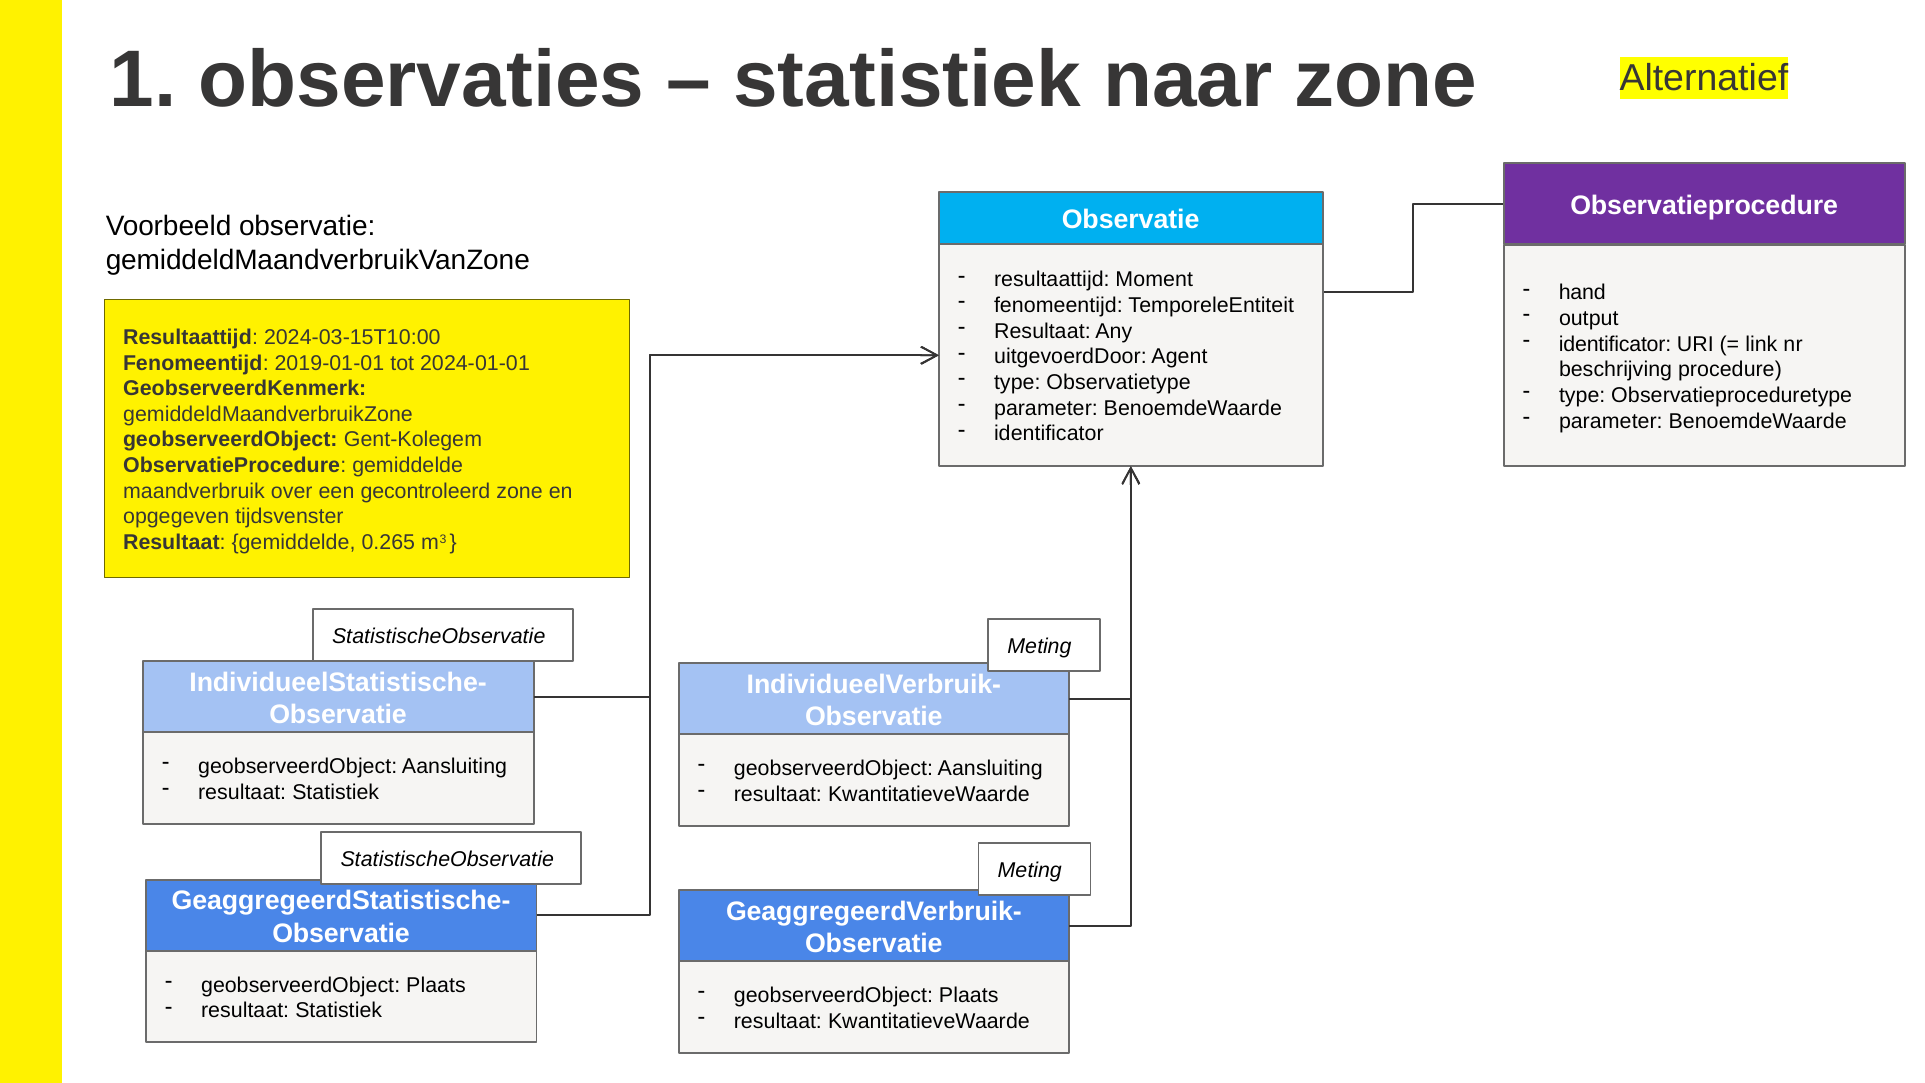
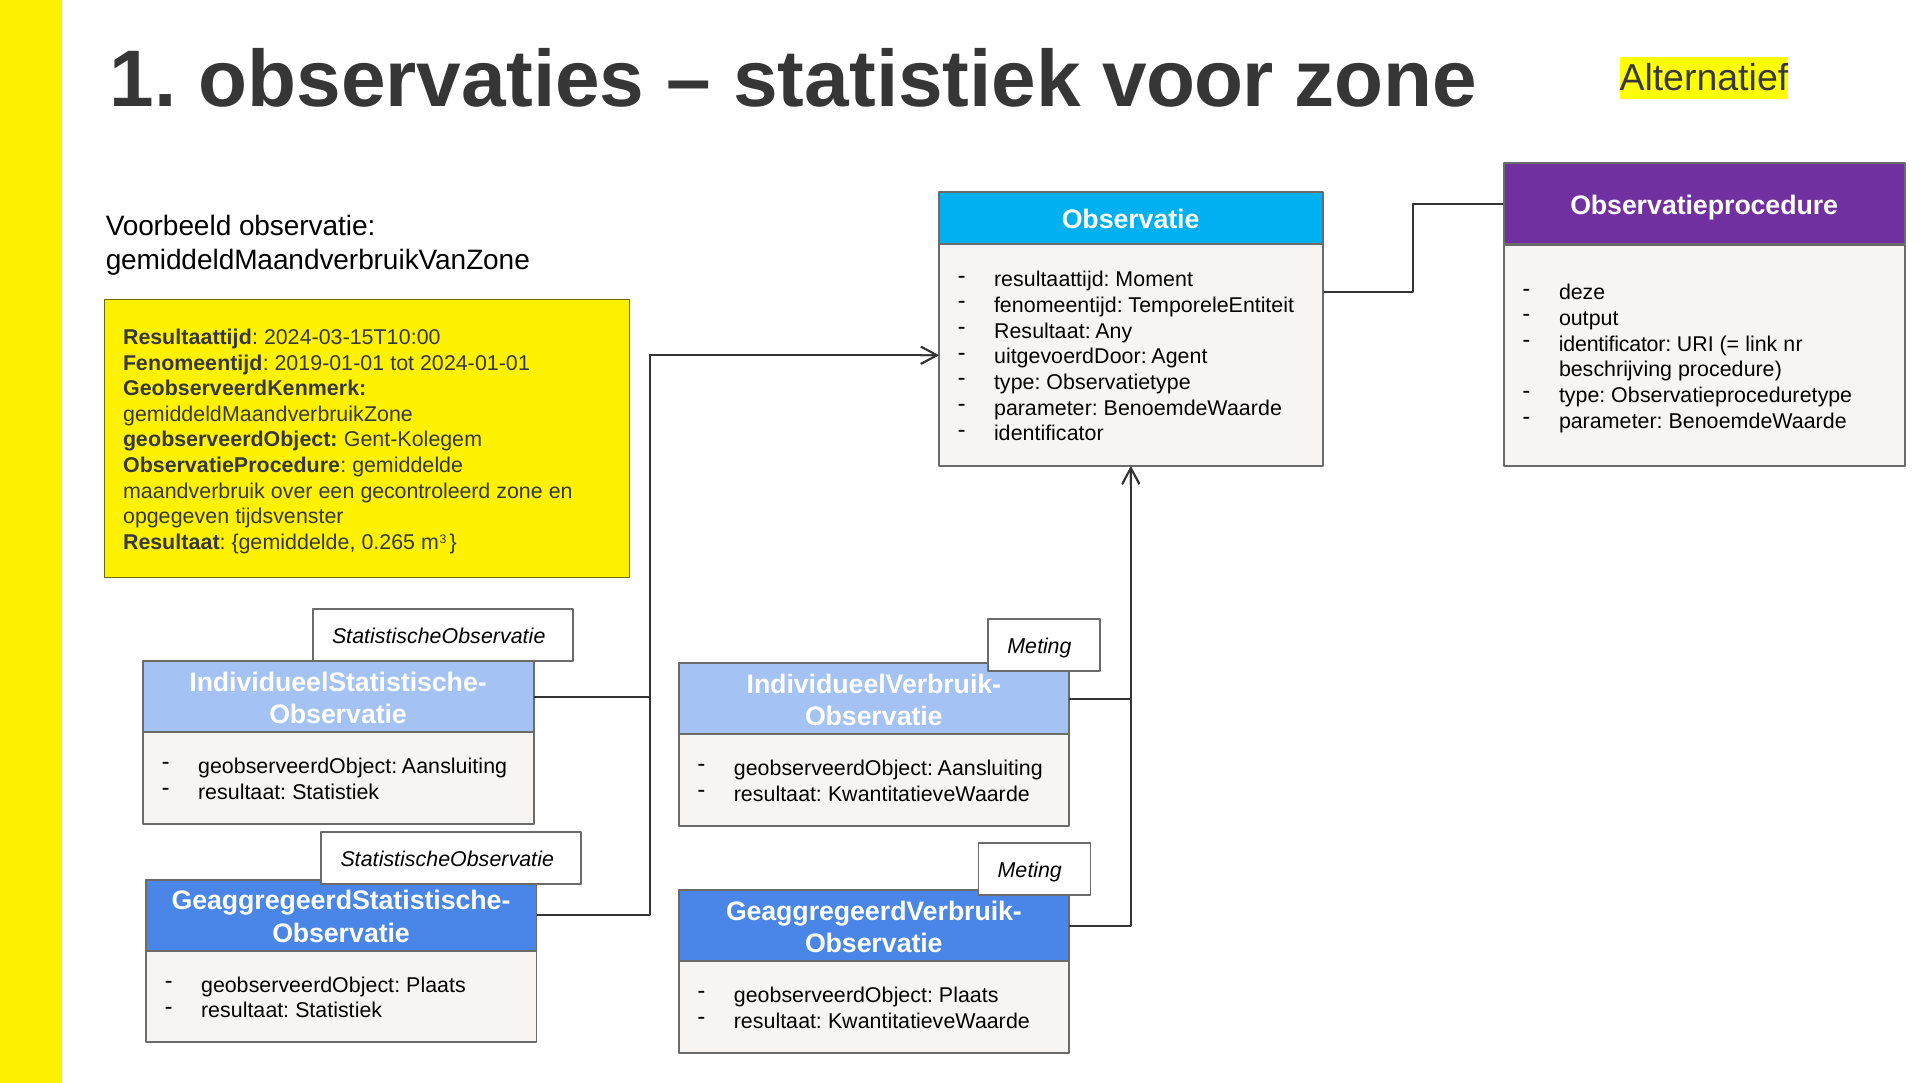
naar: naar -> voor
hand: hand -> deze
